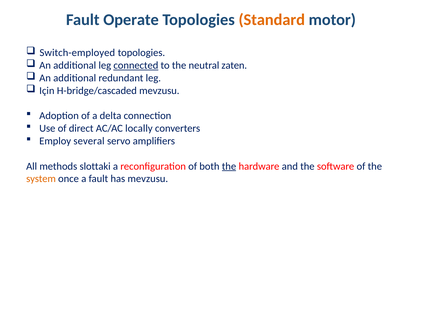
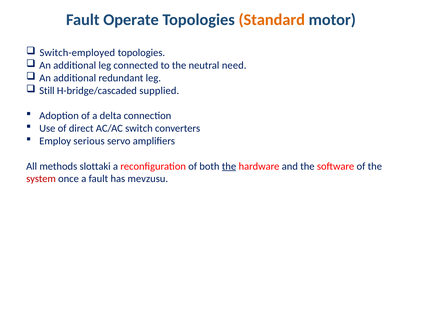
connected underline: present -> none
zaten: zaten -> need
Için: Için -> Still
H-bridge/cascaded mevzusu: mevzusu -> supplied
locally: locally -> switch
several: several -> serious
system colour: orange -> red
